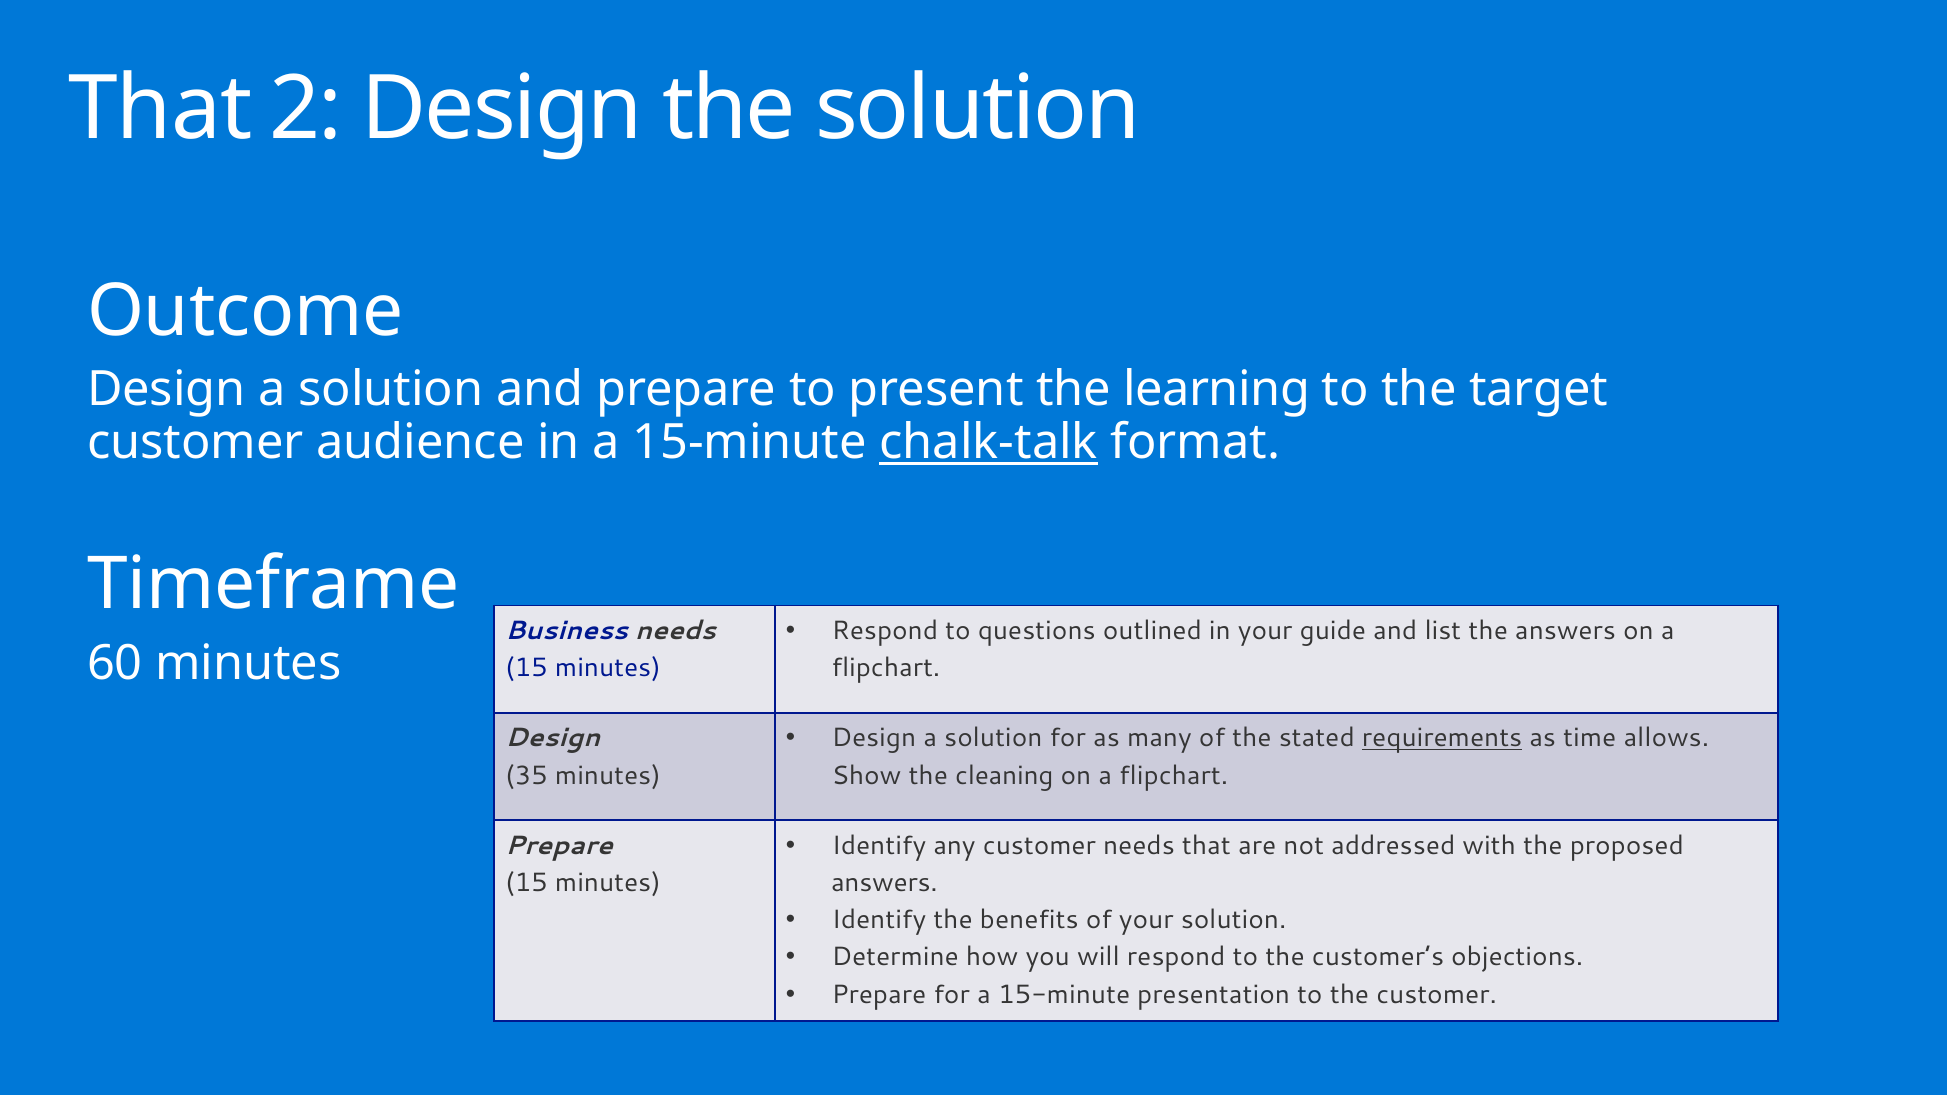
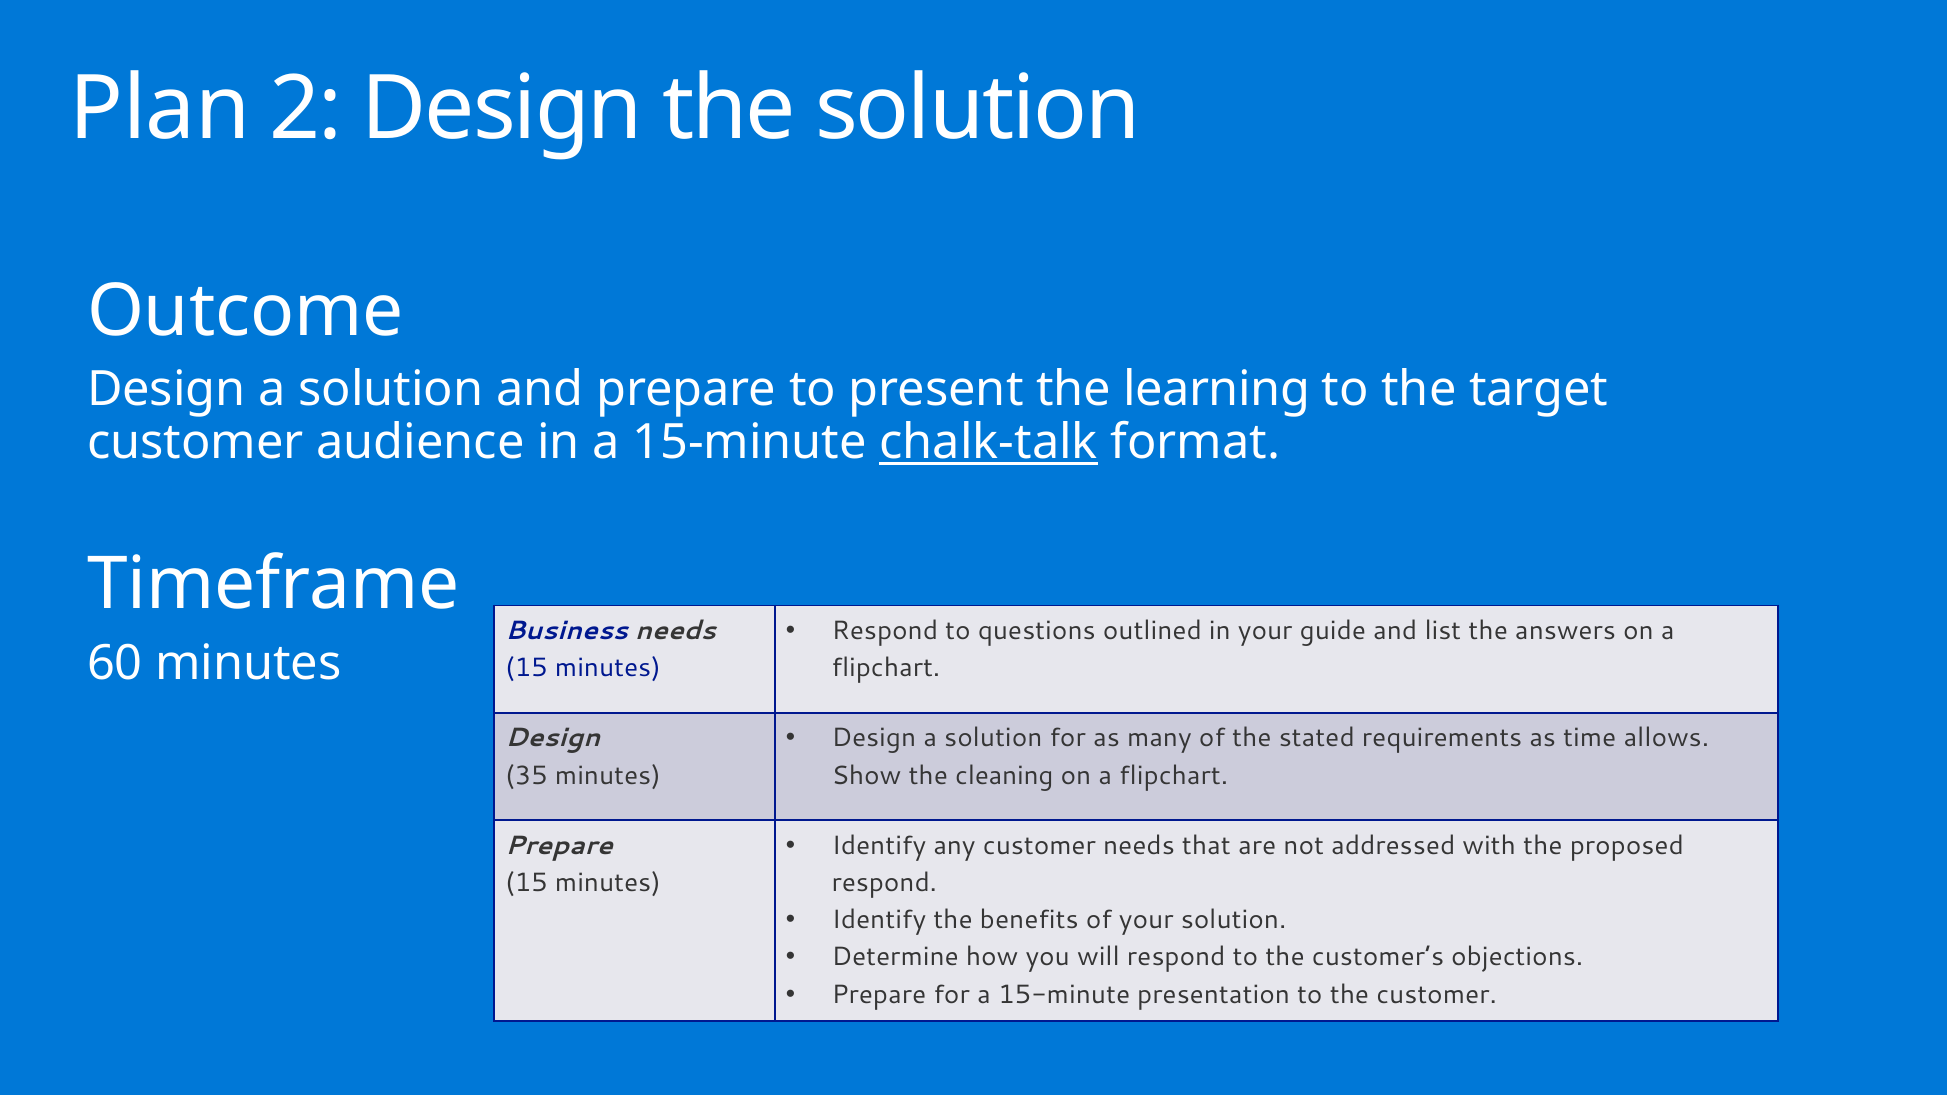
That at (160, 109): That -> Plan
requirements underline: present -> none
answers at (884, 883): answers -> respond
